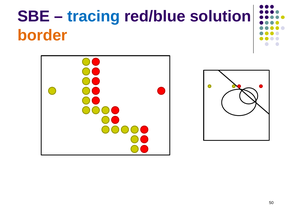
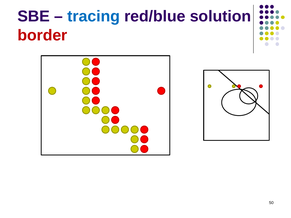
border colour: orange -> red
